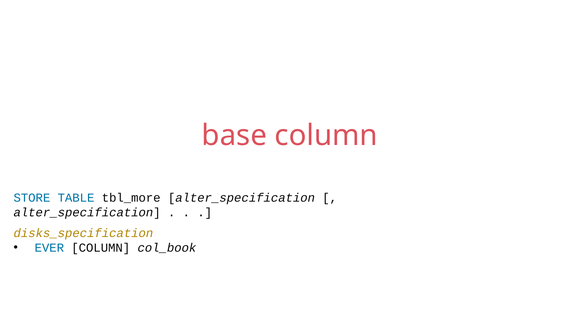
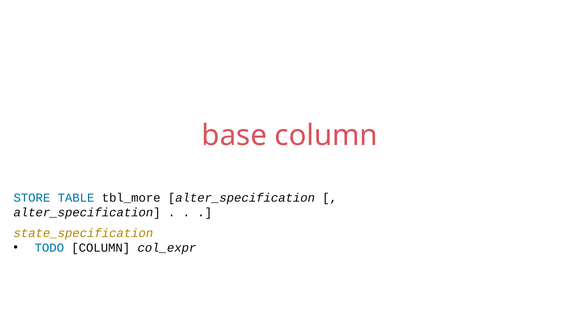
disks_specification: disks_specification -> state_specification
EVER: EVER -> TODO
col_book: col_book -> col_expr
